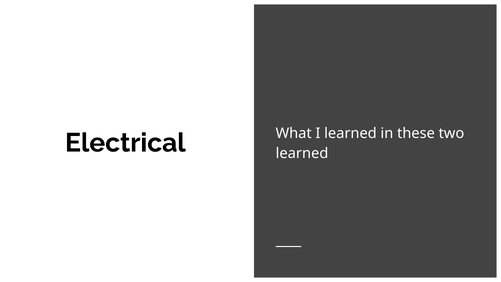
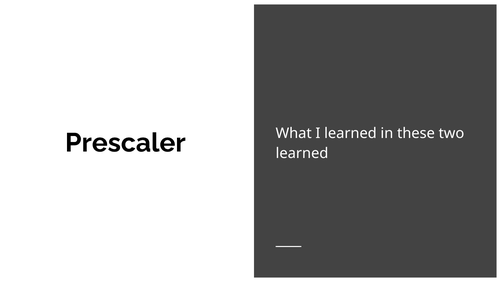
Electrical: Electrical -> Prescaler
